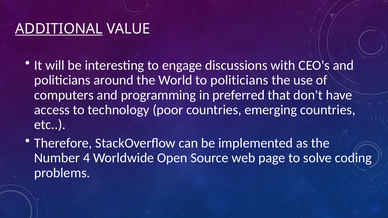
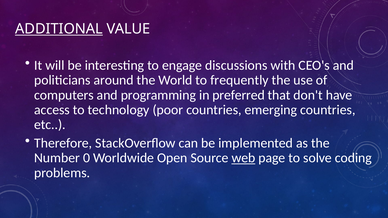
to politicians: politicians -> frequently
4: 4 -> 0
web underline: none -> present
